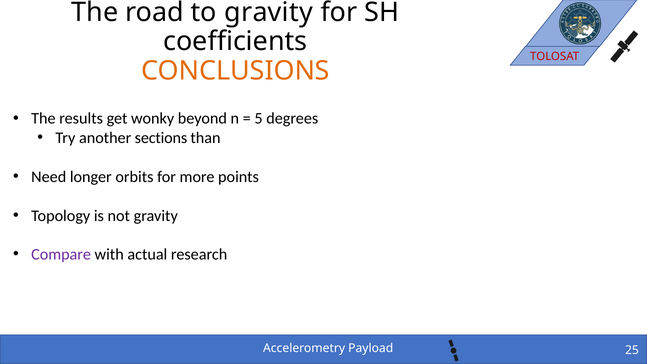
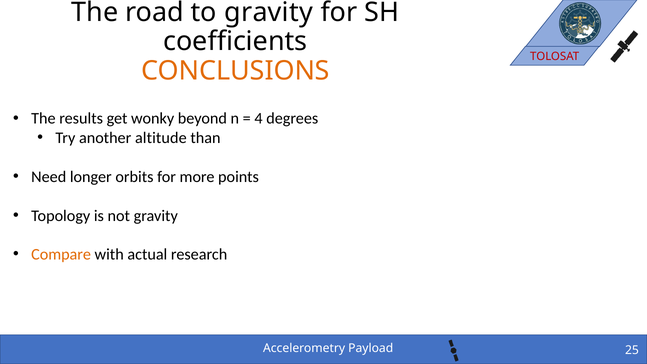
5: 5 -> 4
sections: sections -> altitude
Compare colour: purple -> orange
